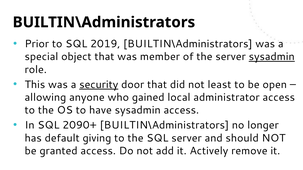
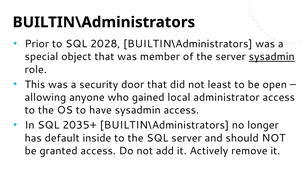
2019: 2019 -> 2028
security underline: present -> none
2090+: 2090+ -> 2035+
giving: giving -> inside
